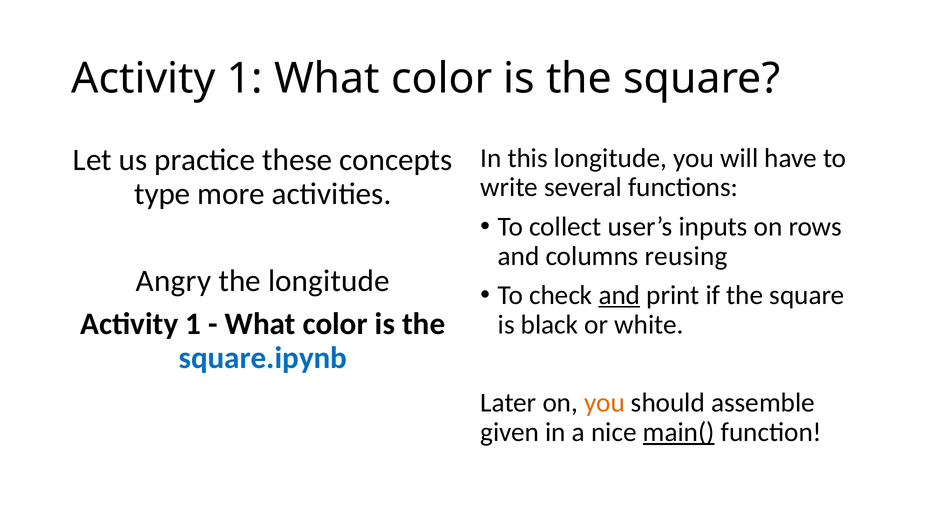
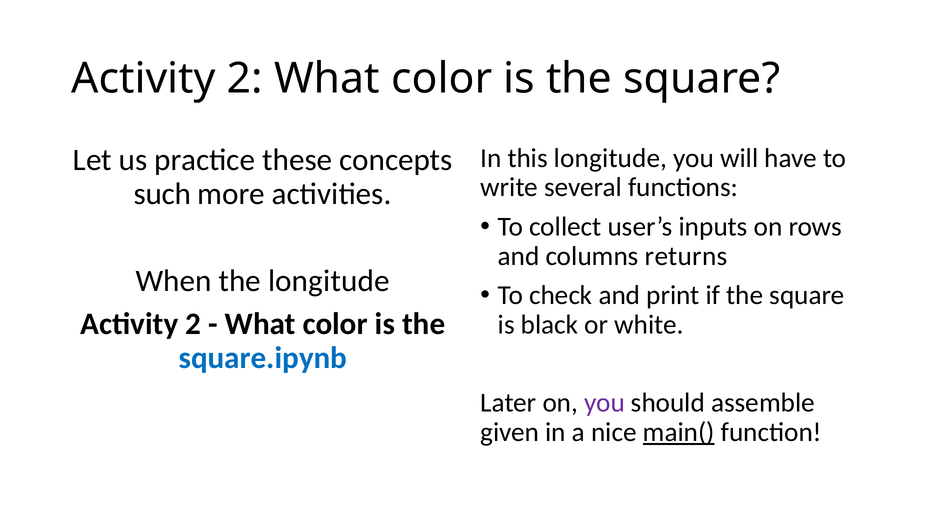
1 at (245, 79): 1 -> 2
type: type -> such
reusing: reusing -> returns
Angry: Angry -> When
and at (619, 295) underline: present -> none
1 at (193, 324): 1 -> 2
you at (604, 403) colour: orange -> purple
